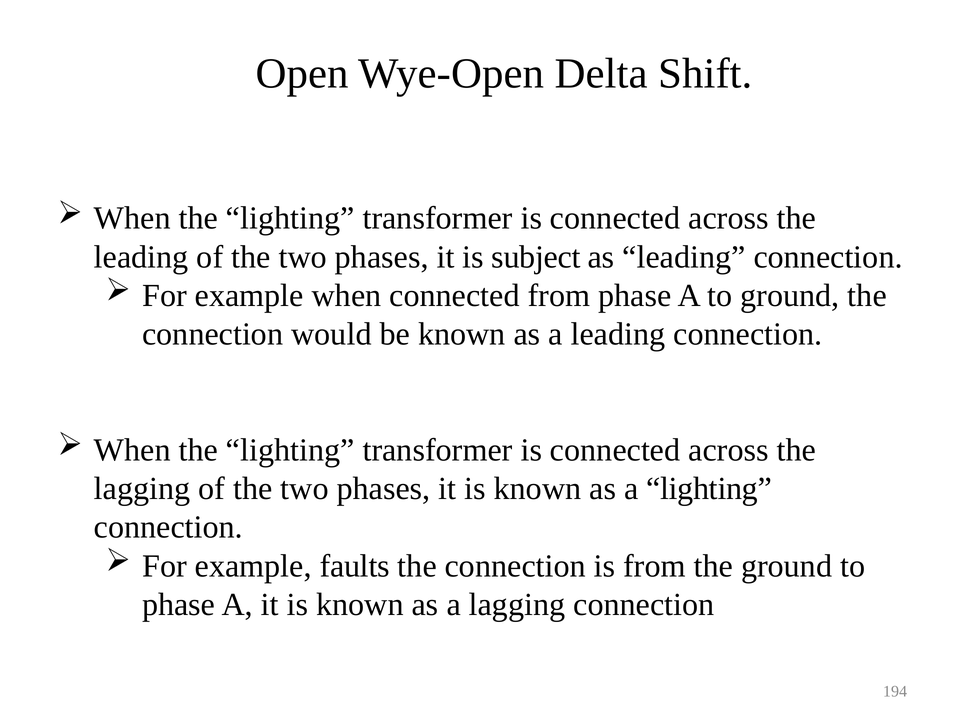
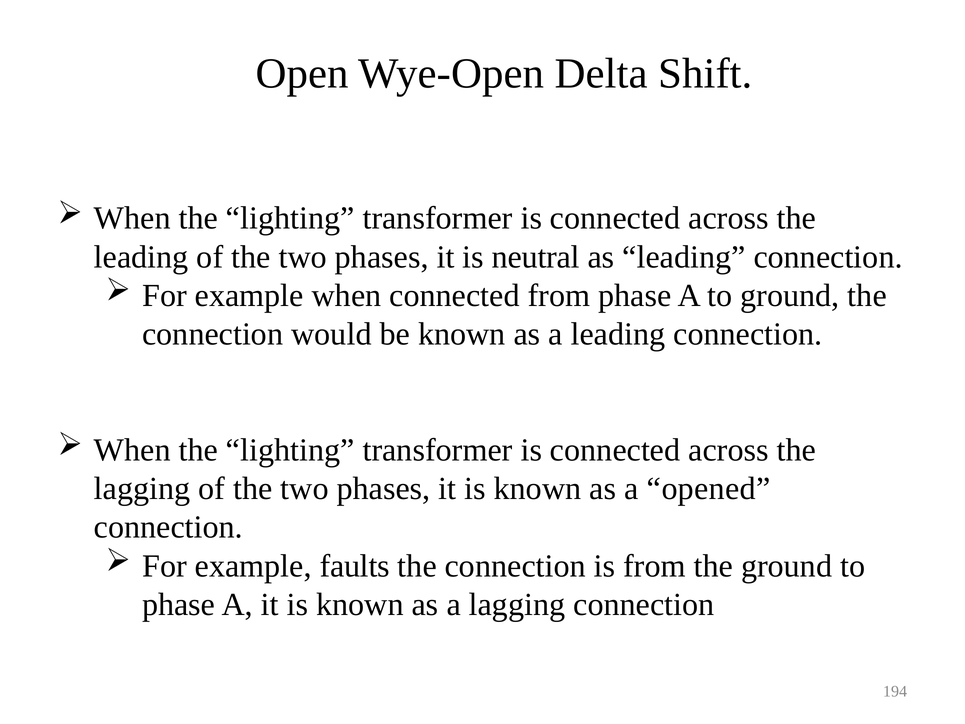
subject: subject -> neutral
a lighting: lighting -> opened
